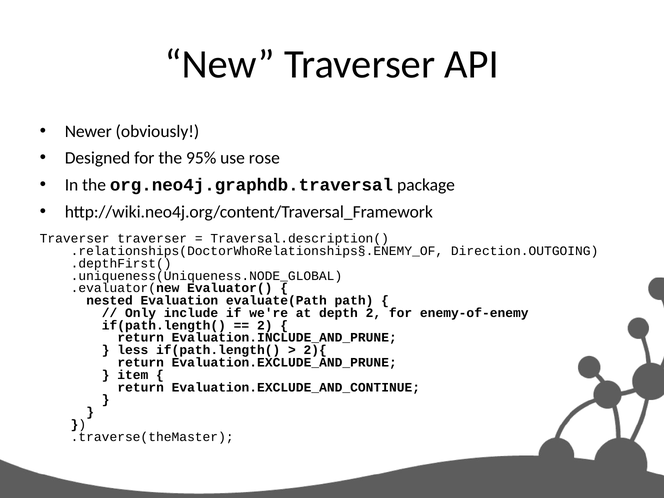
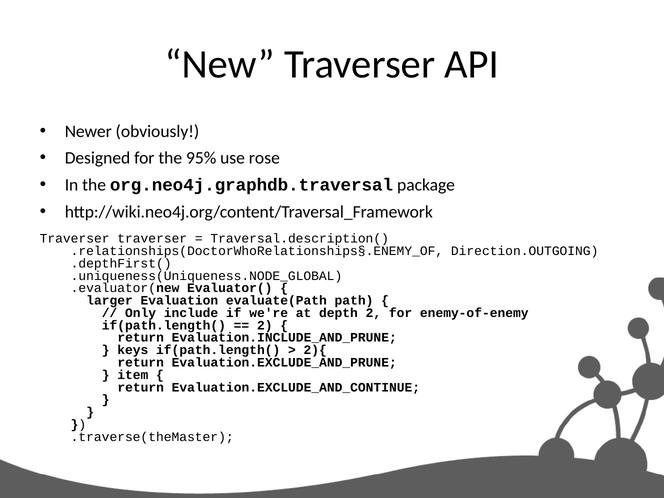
nested: nested -> larger
less: less -> keys
